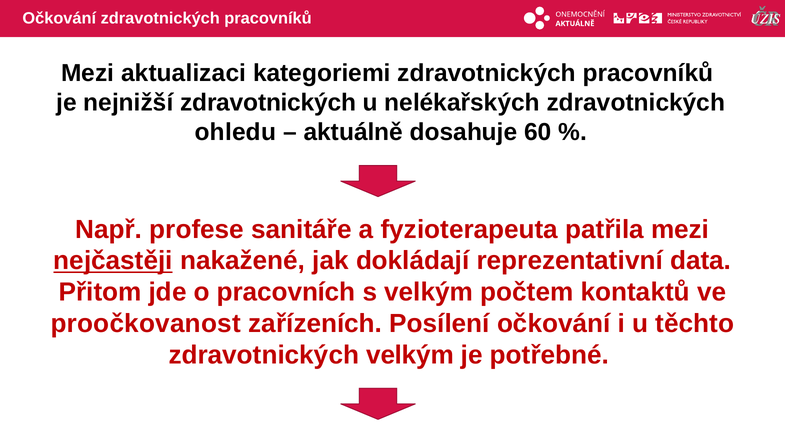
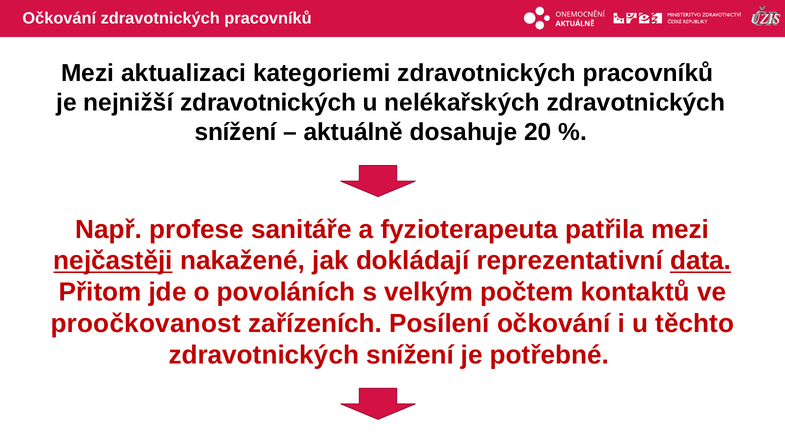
ohledu at (235, 132): ohledu -> snížení
60: 60 -> 20
data underline: none -> present
pracovních: pracovních -> povoláních
velkým at (410, 355): velkým -> snížení
